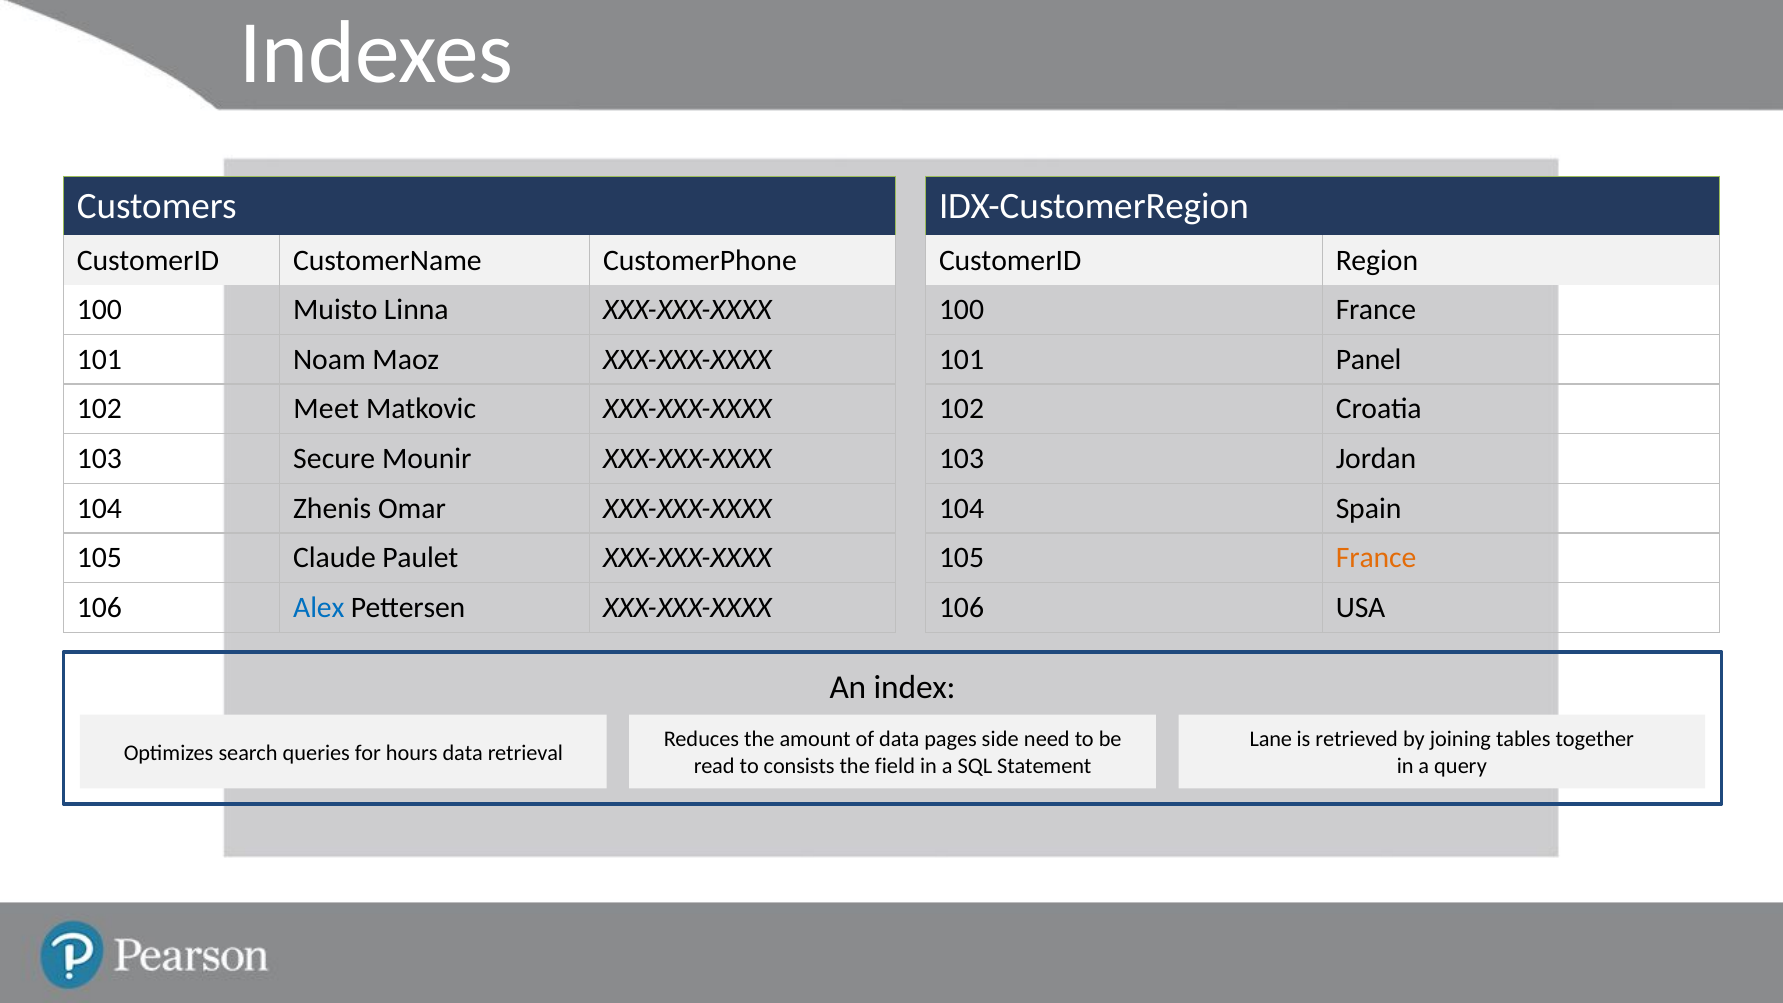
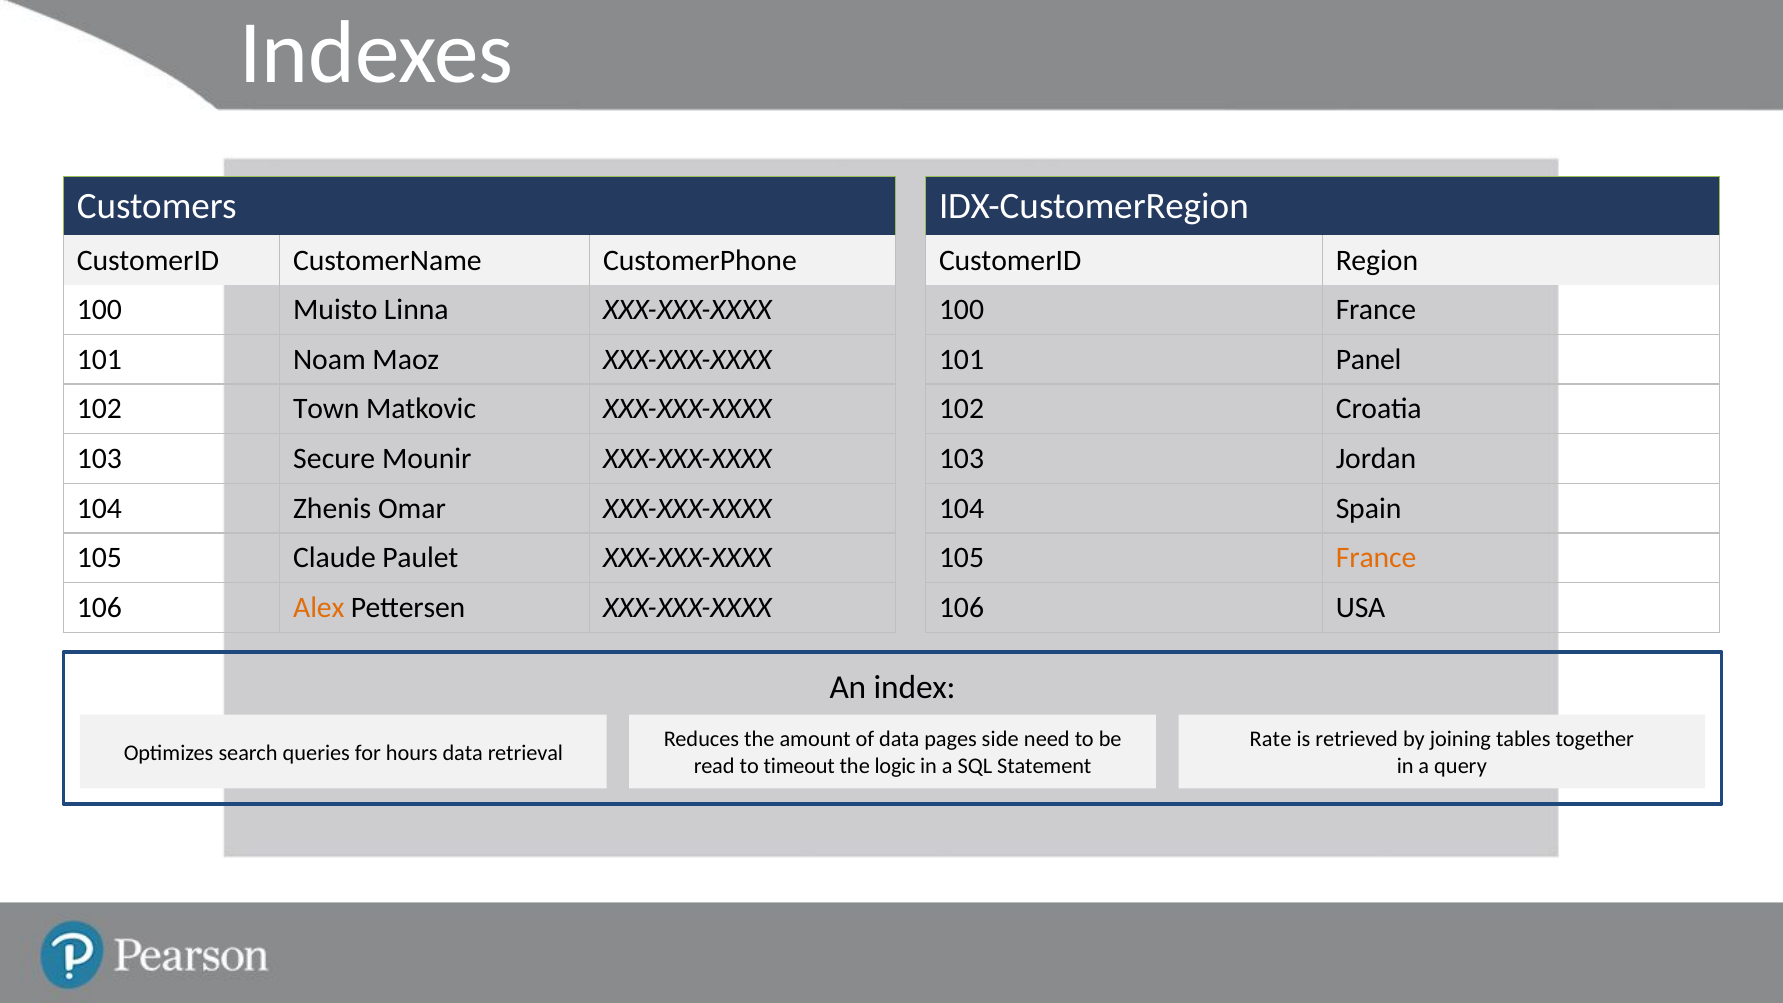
Meet: Meet -> Town
Alex colour: blue -> orange
Lane: Lane -> Rate
consists: consists -> timeout
field: field -> logic
